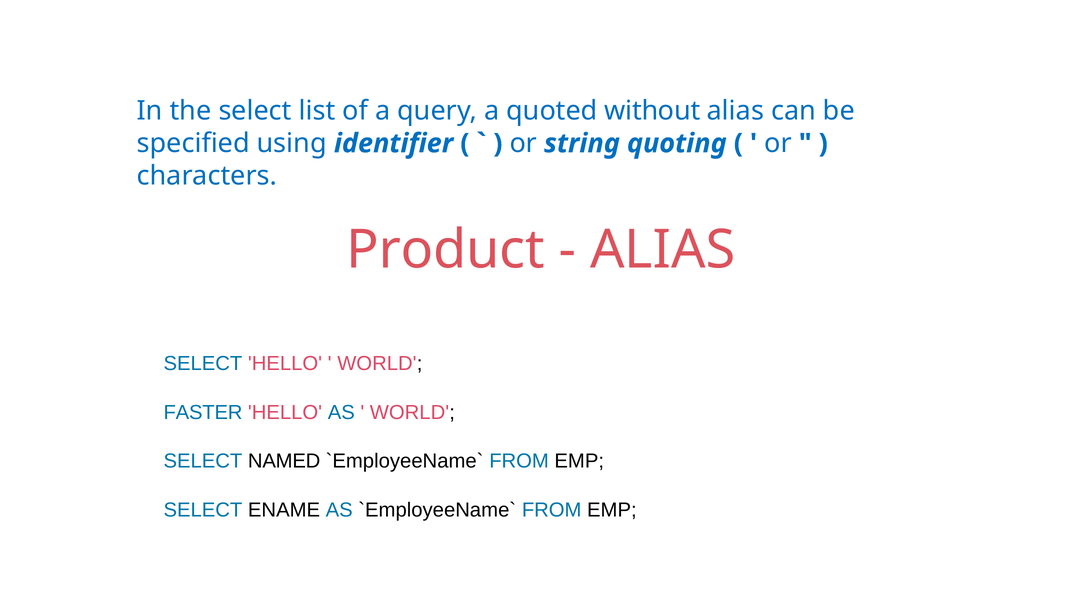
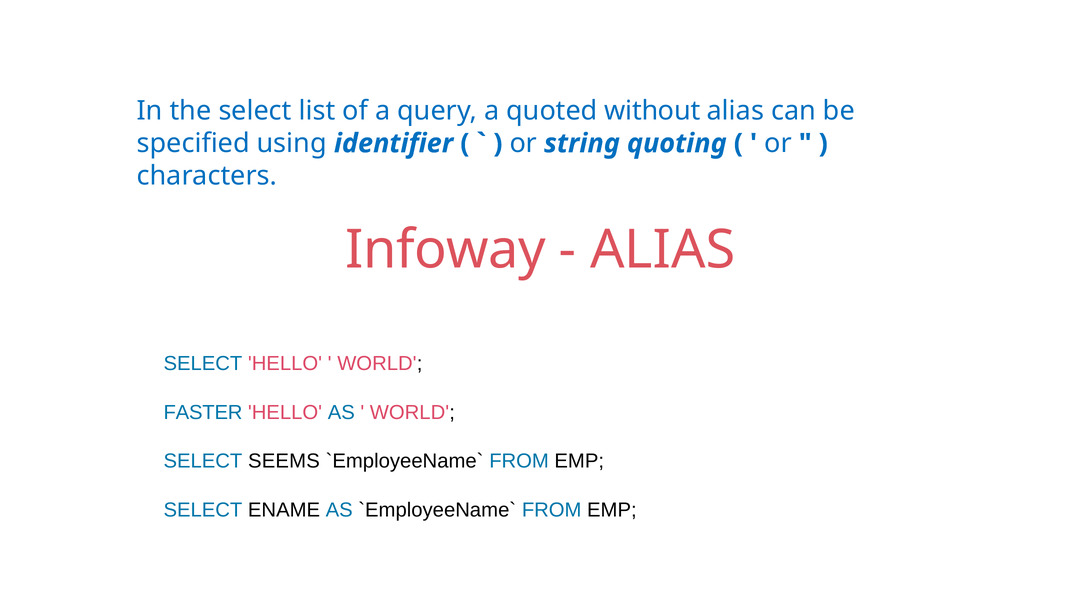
Product: Product -> Infoway
NAMED: NAMED -> SEEMS
